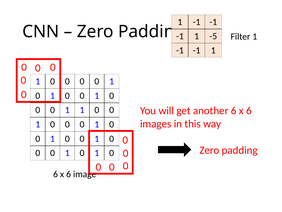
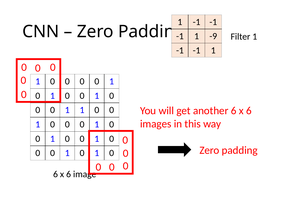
-5: -5 -> -9
